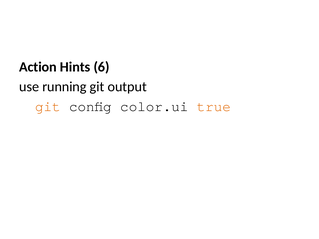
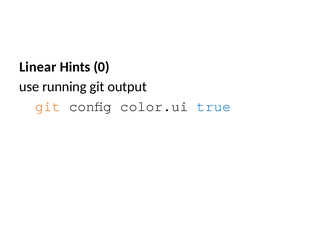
Action: Action -> Linear
6: 6 -> 0
true colour: orange -> blue
